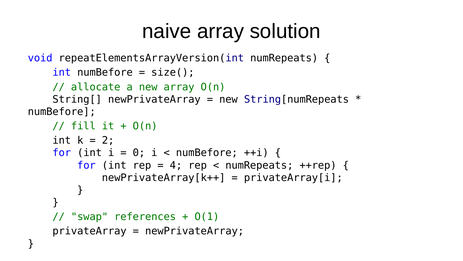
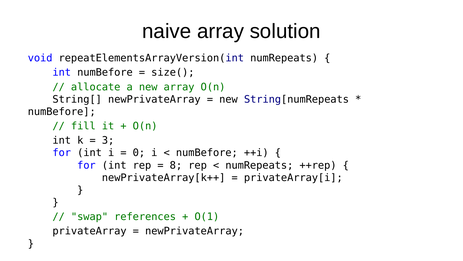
2: 2 -> 3
4: 4 -> 8
